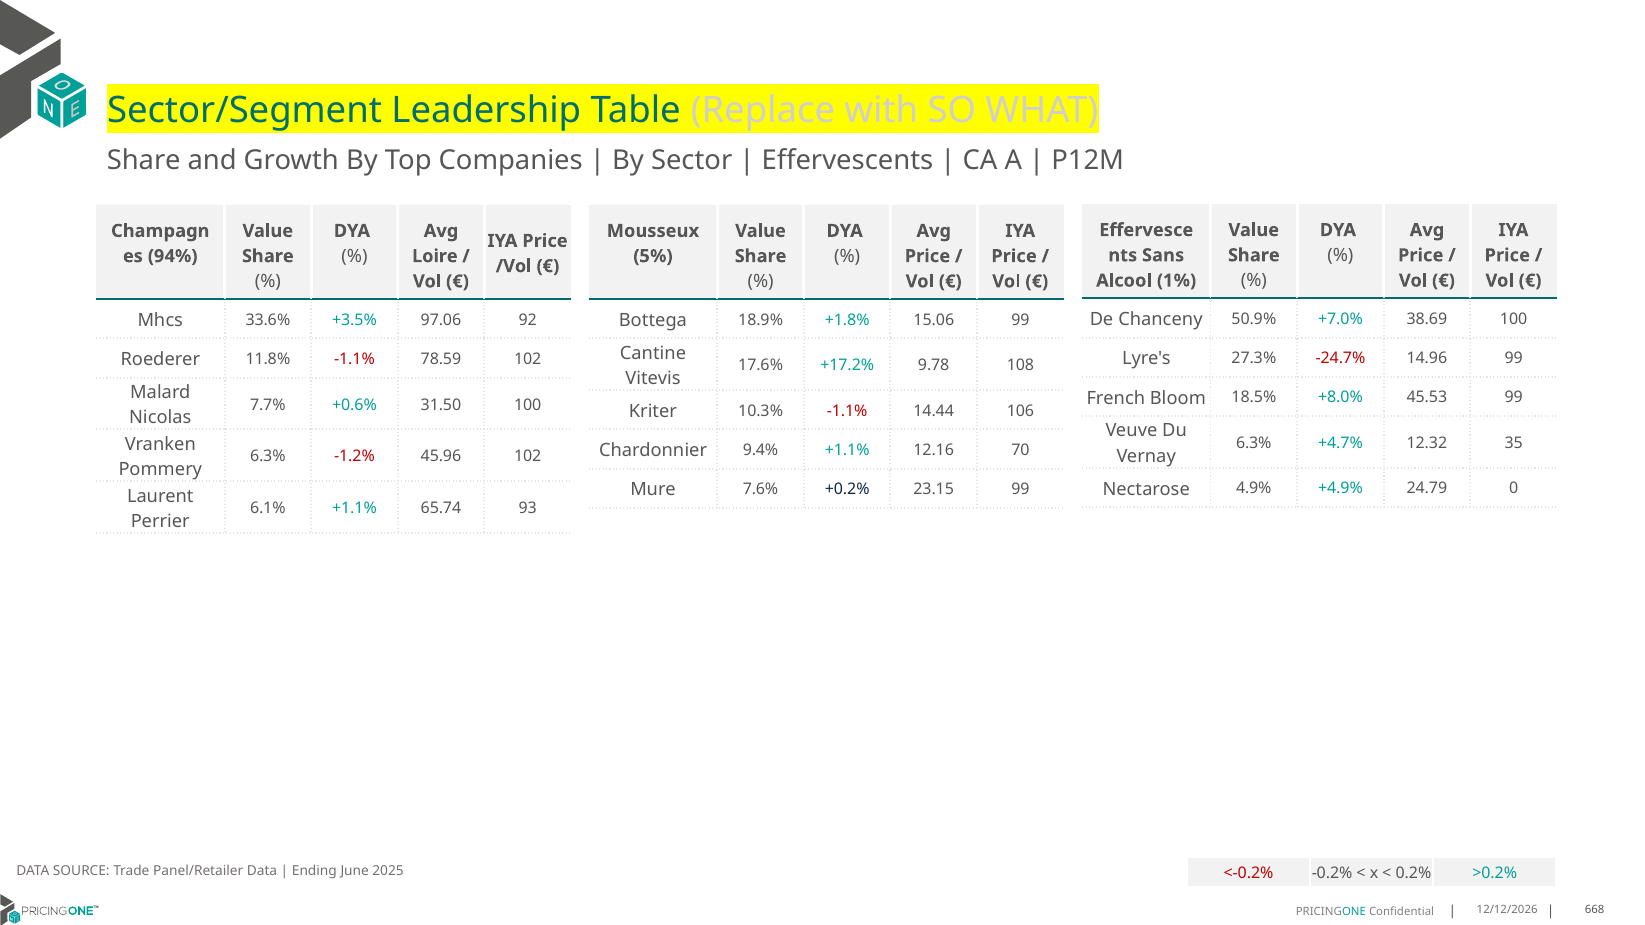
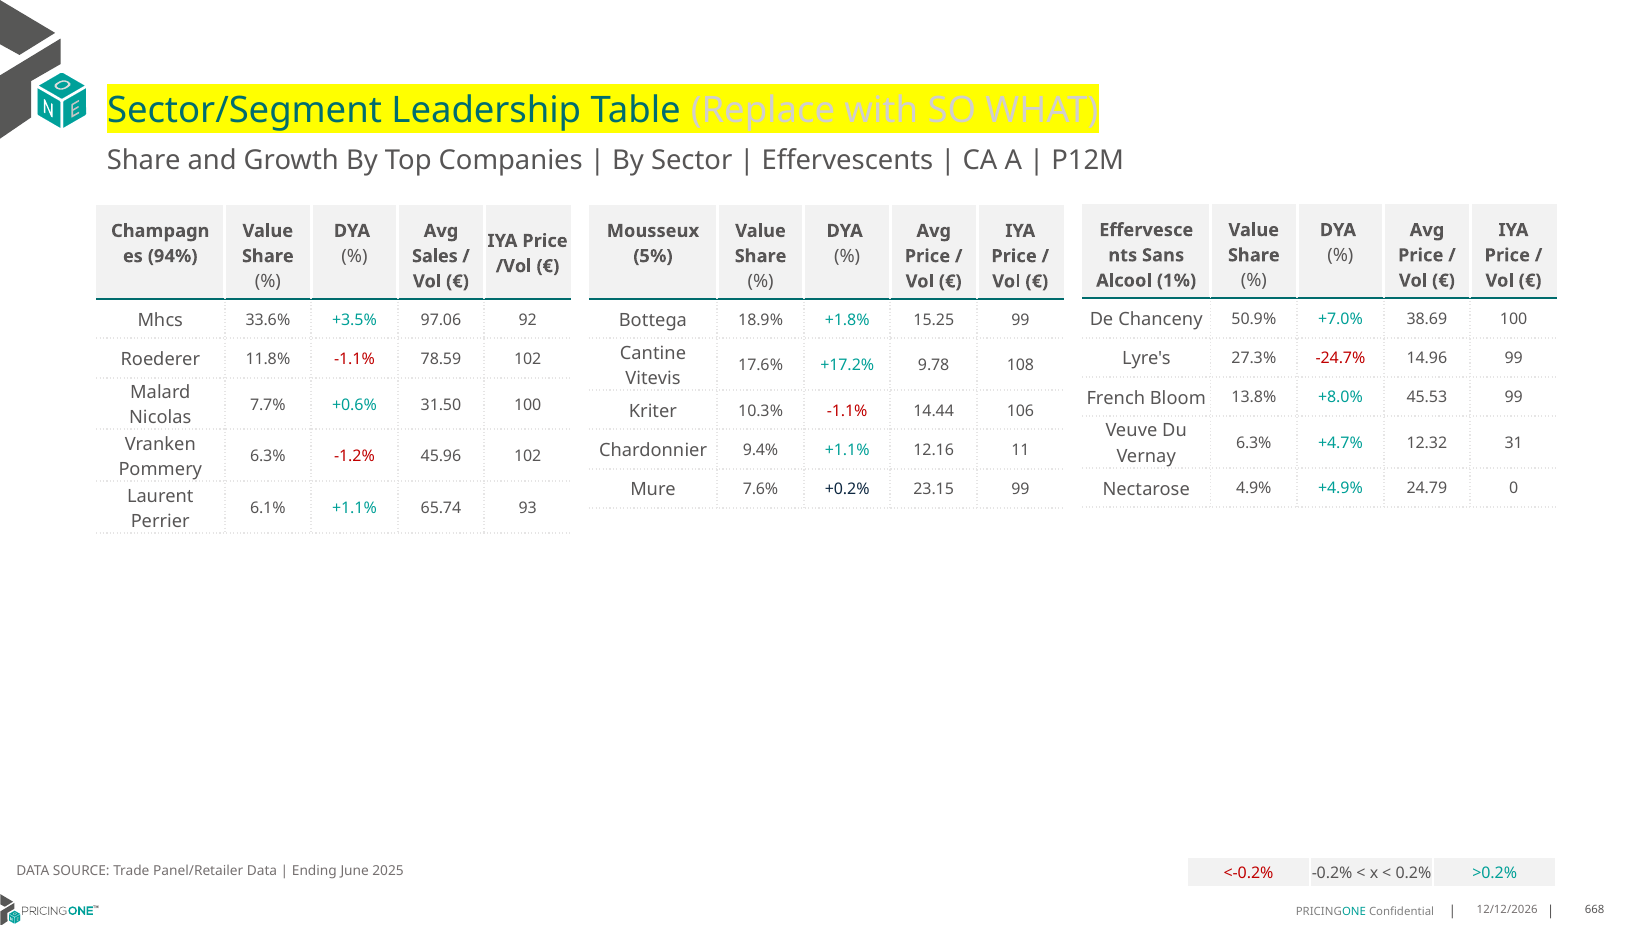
Loire: Loire -> Sales
15.06: 15.06 -> 15.25
18.5%: 18.5% -> 13.8%
35: 35 -> 31
70: 70 -> 11
